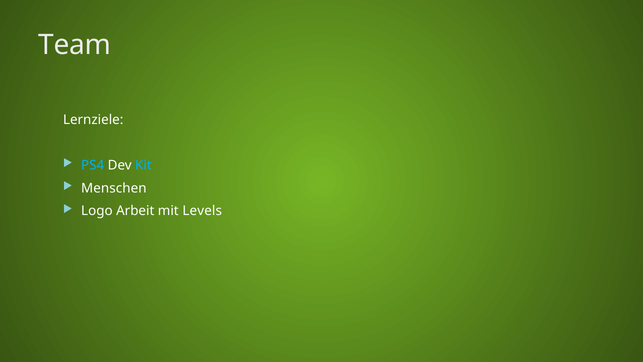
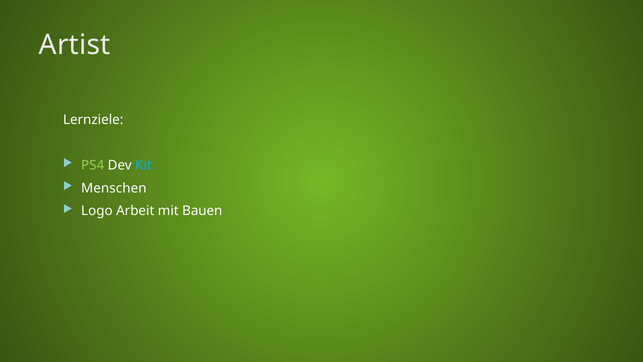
Team: Team -> Artist
PS4 colour: light blue -> light green
Levels: Levels -> Bauen
